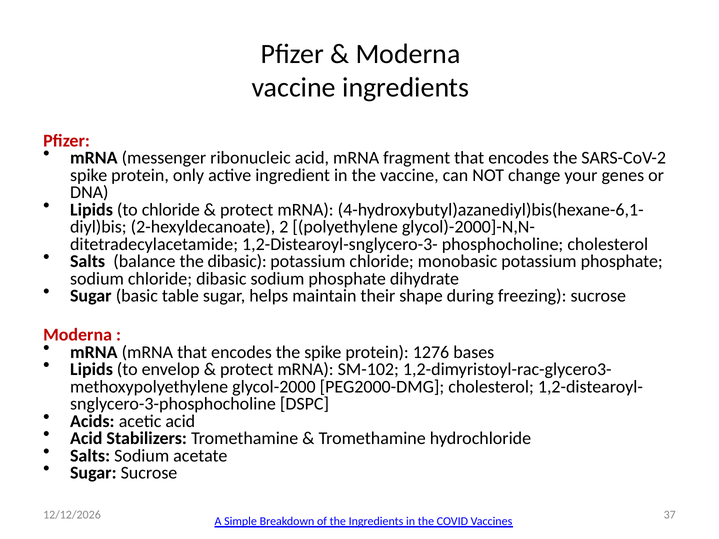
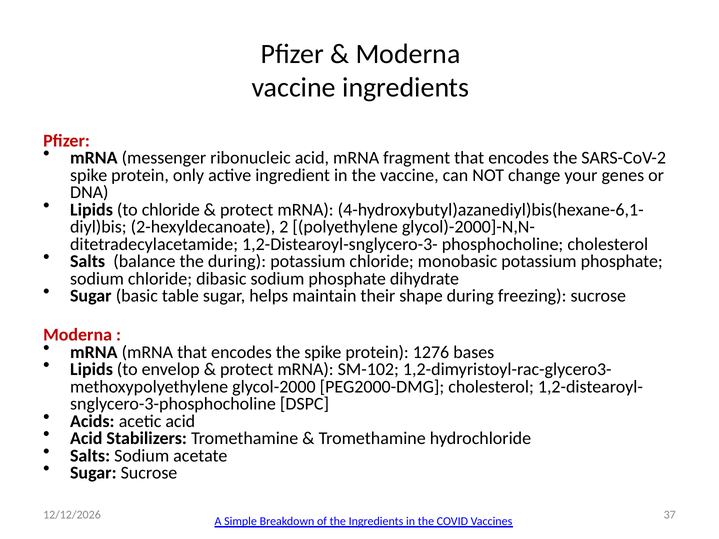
the dibasic: dibasic -> during
